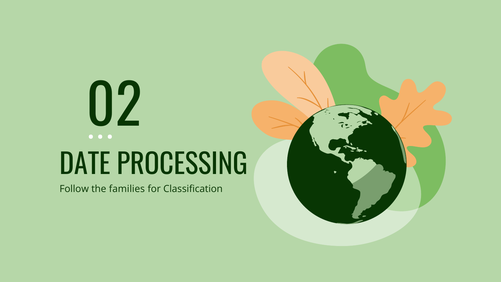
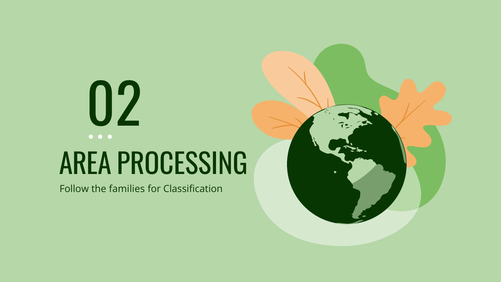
DATE: DATE -> AREA
